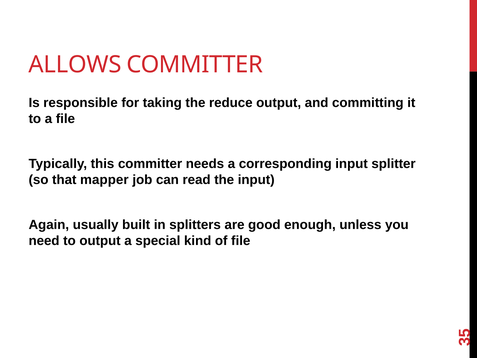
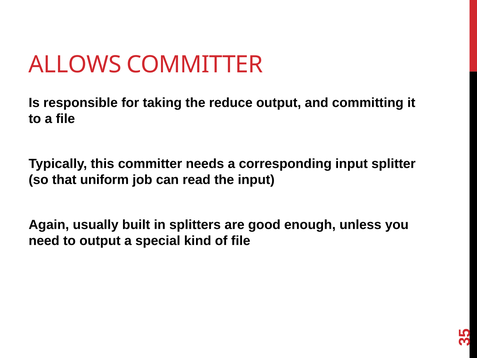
mapper: mapper -> uniform
